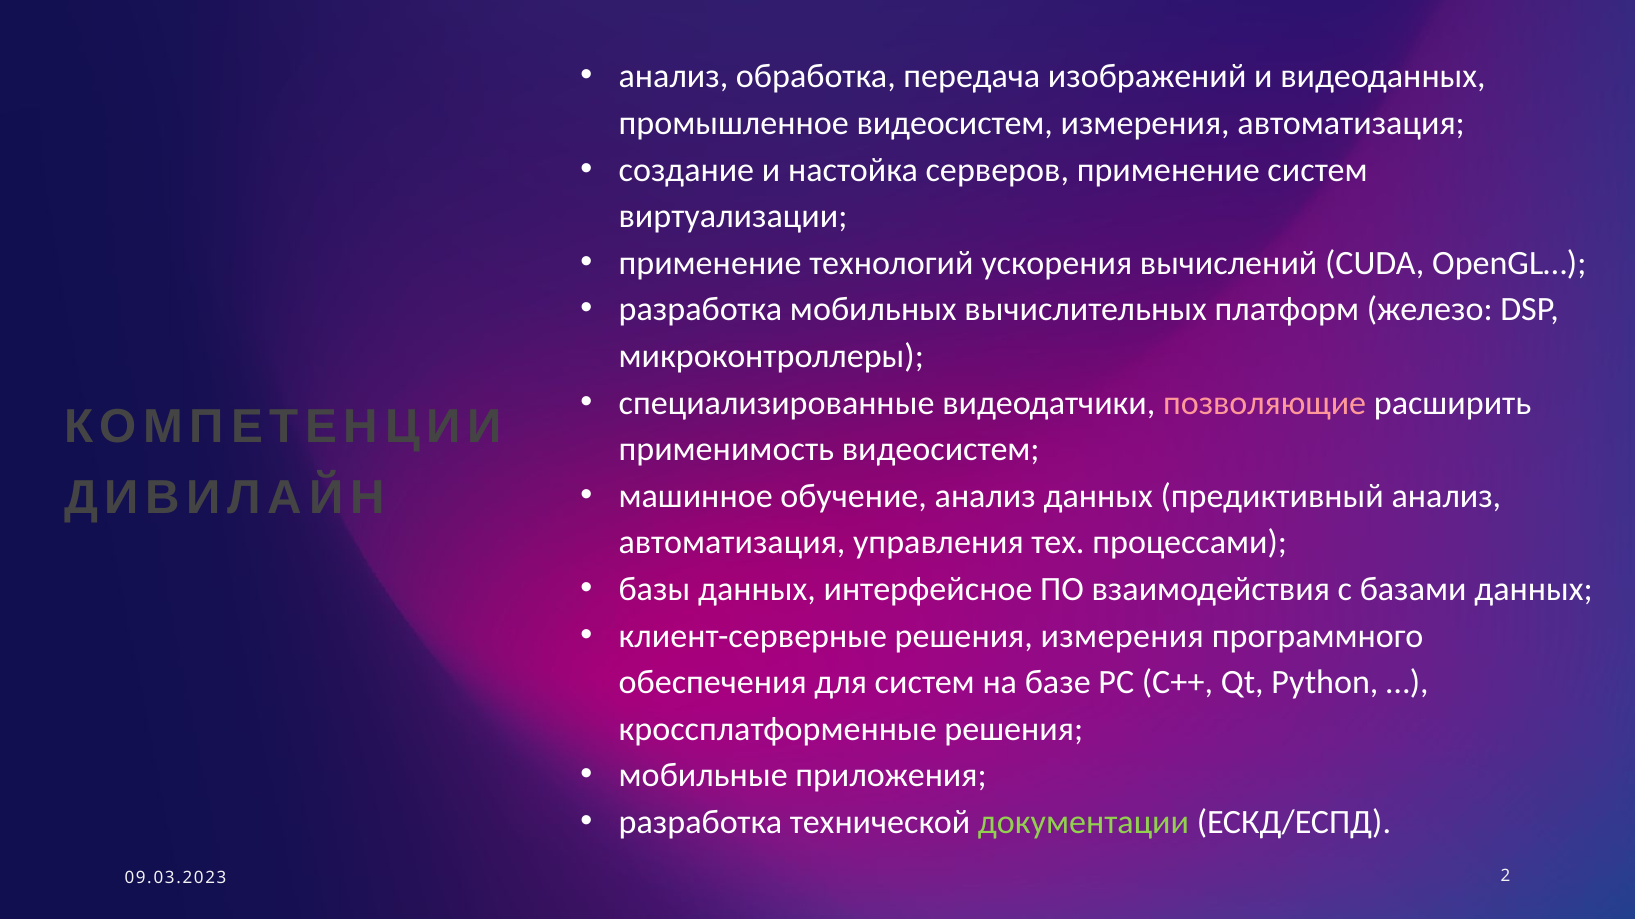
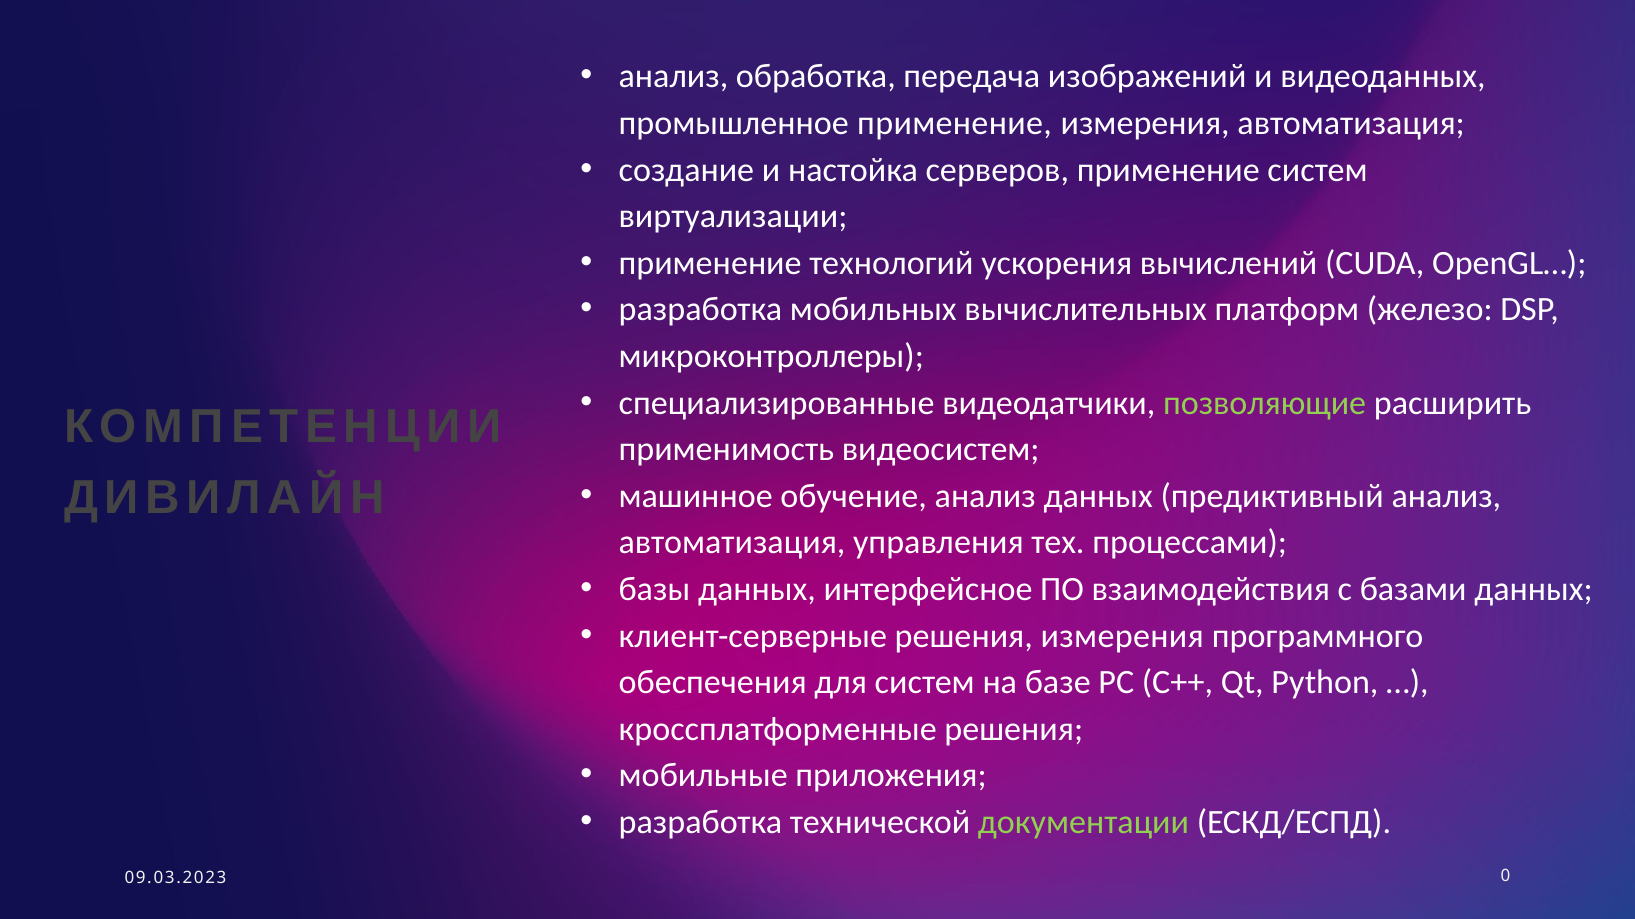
промышленное видеосистем: видеосистем -> применение
позволяющие colour: pink -> light green
2: 2 -> 0
